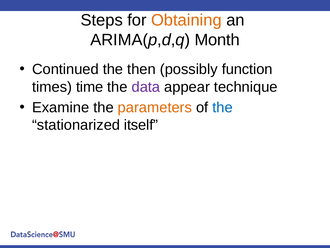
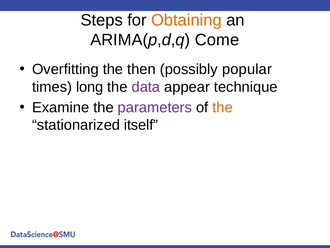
Month: Month -> Come
Continued: Continued -> Overfitting
function: function -> popular
time: time -> long
parameters colour: orange -> purple
the at (223, 107) colour: blue -> orange
